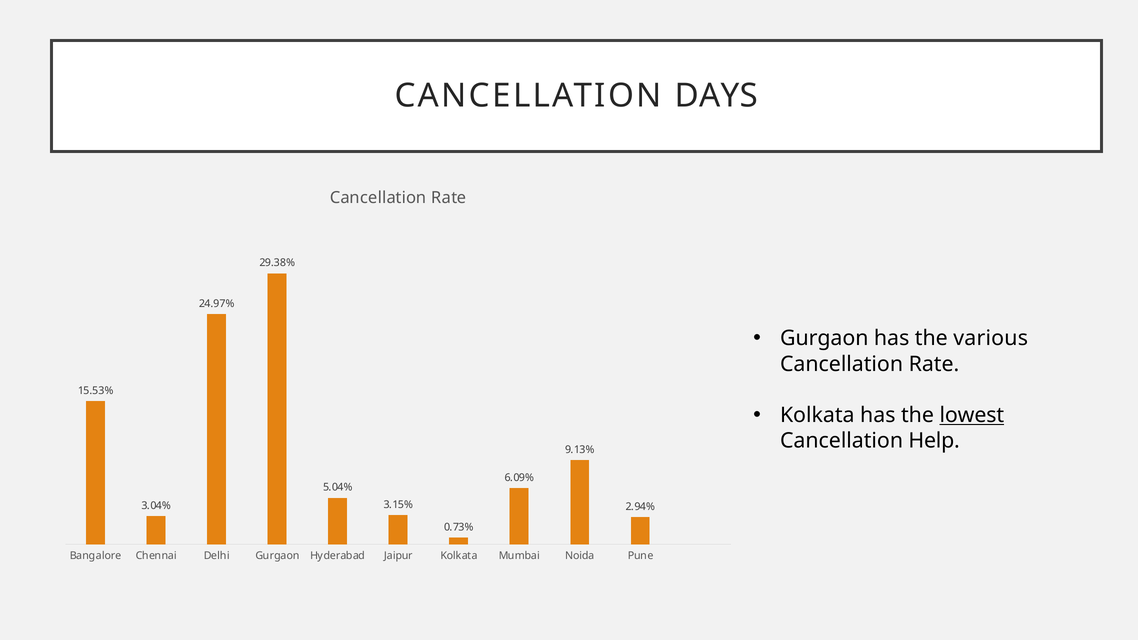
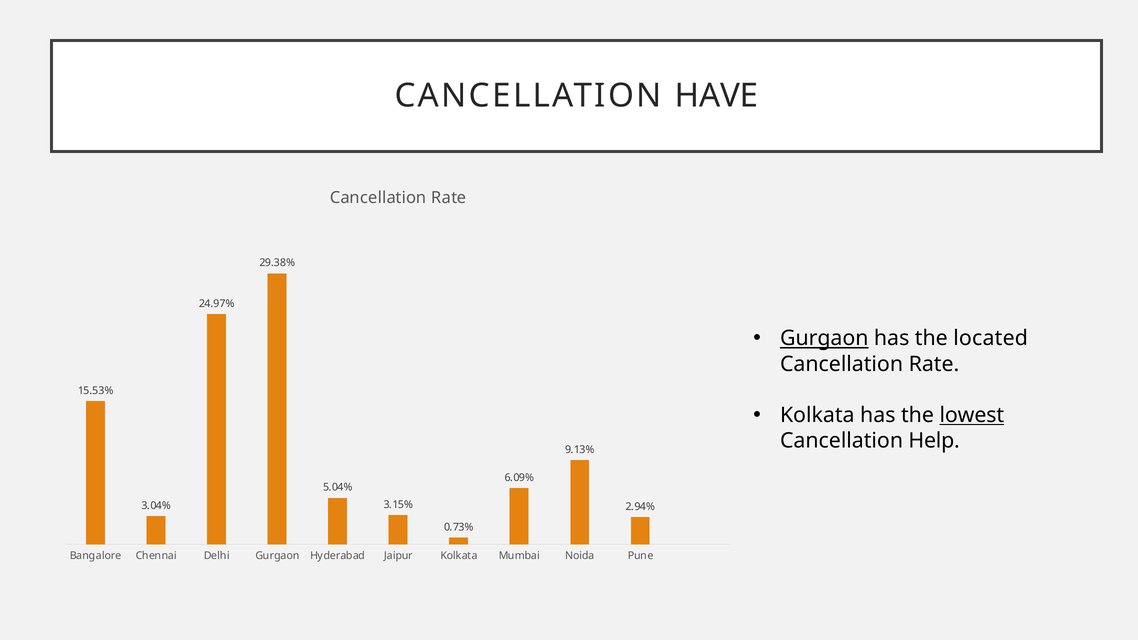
DAYS: DAYS -> HAVE
Gurgaon at (824, 339) underline: none -> present
various: various -> located
